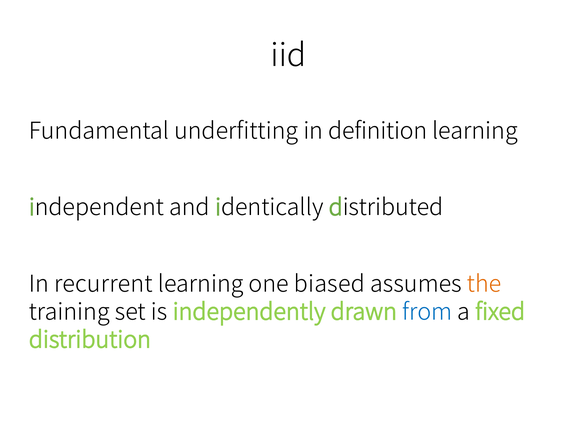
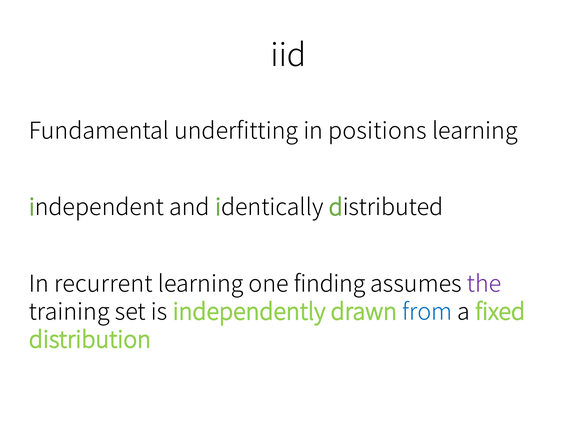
definition: definition -> positions
biased: biased -> finding
the colour: orange -> purple
